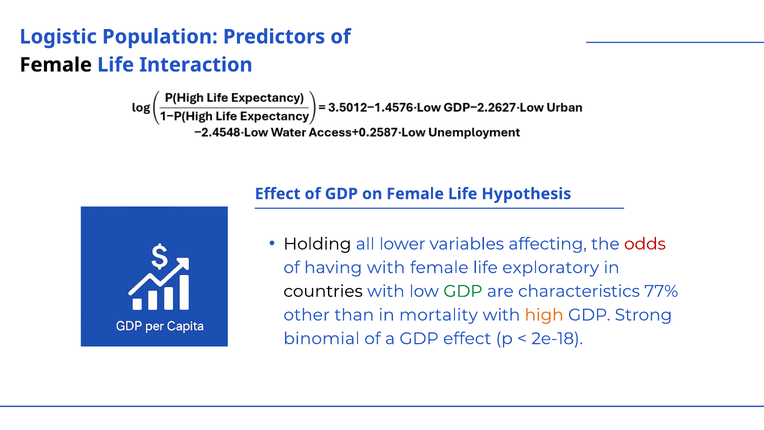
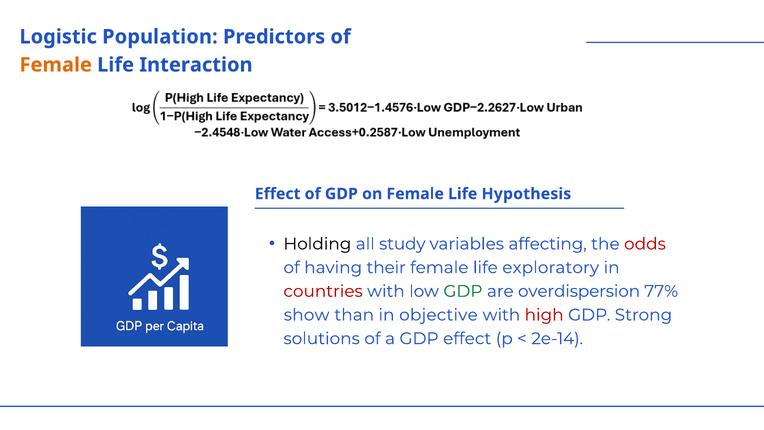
Female at (56, 65) colour: black -> orange
lower: lower -> study
having with: with -> their
countries colour: black -> red
characteristics: characteristics -> overdispersion
other: other -> show
mortality: mortality -> objective
high colour: orange -> red
binomial: binomial -> solutions
2e-18: 2e-18 -> 2e-14
